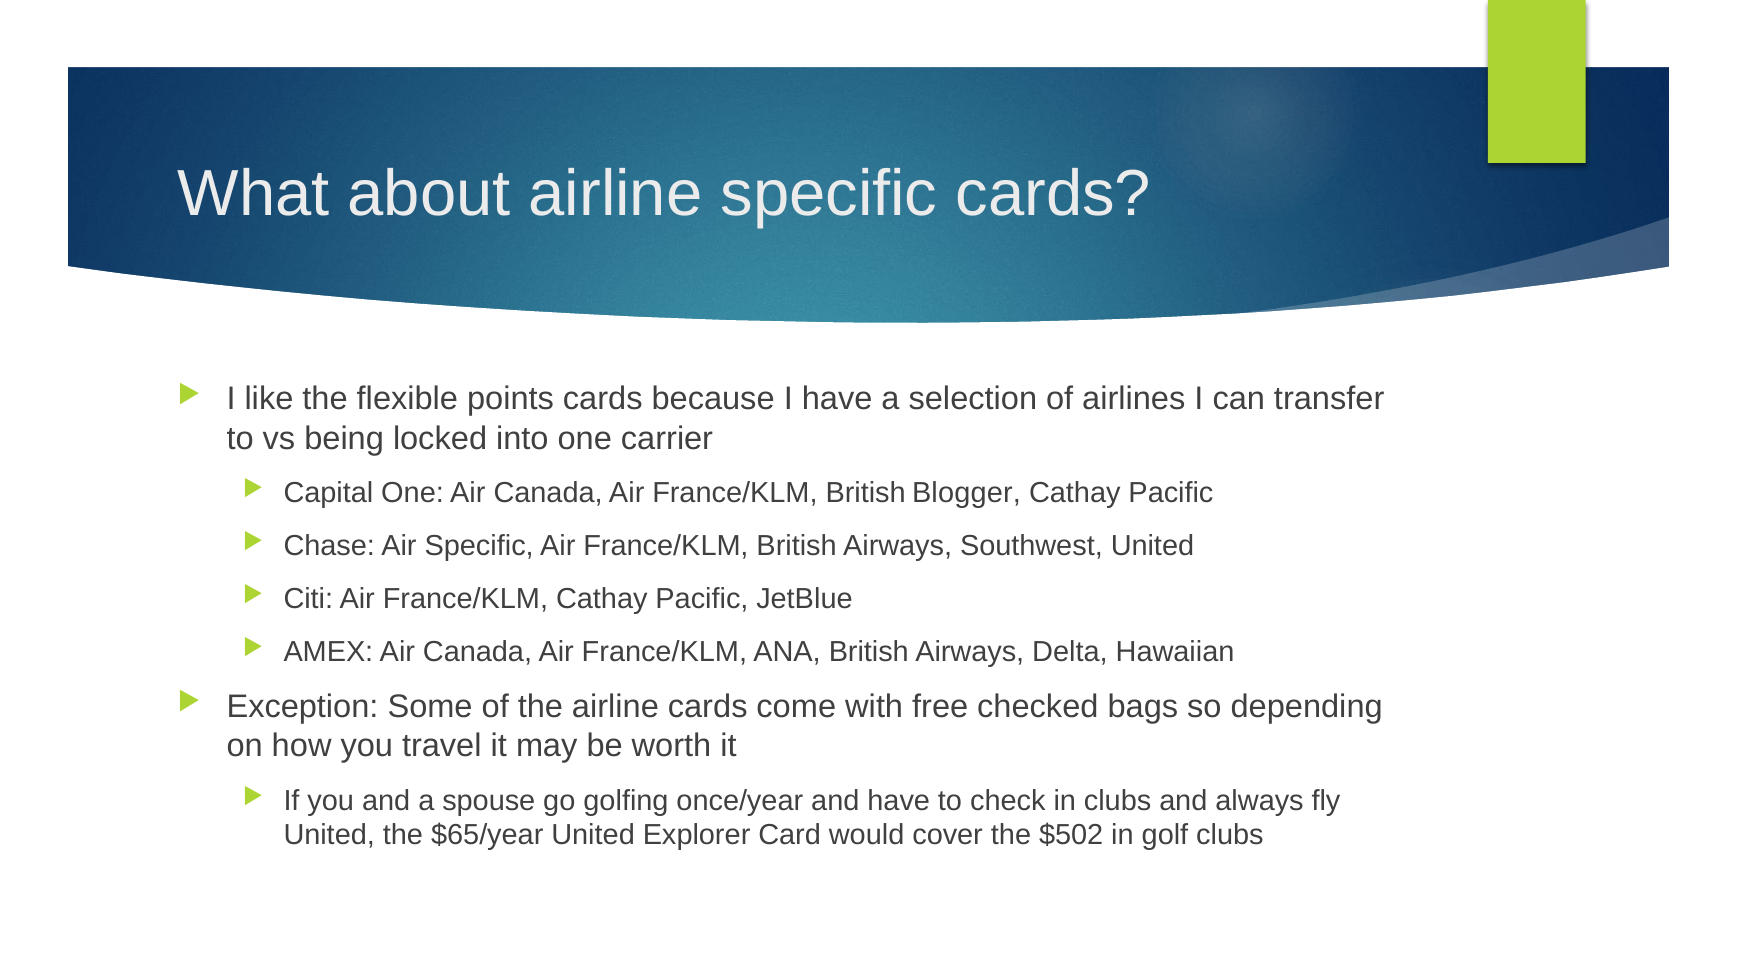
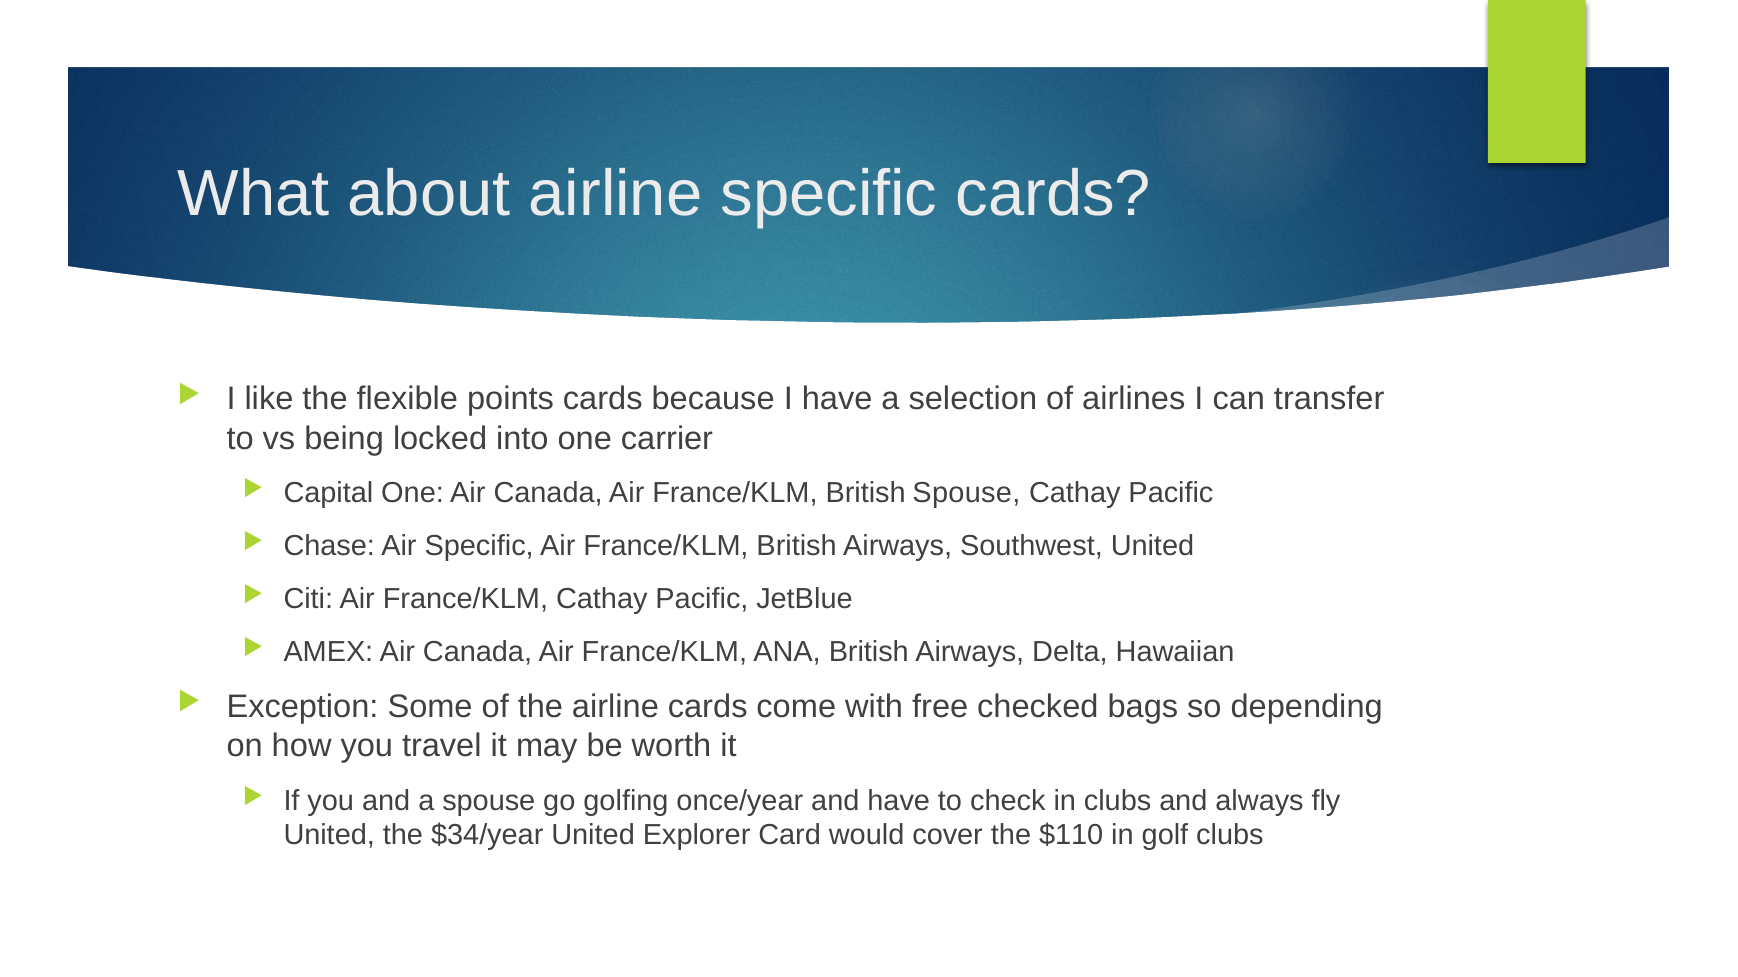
British Blogger: Blogger -> Spouse
$65/year: $65/year -> $34/year
$502: $502 -> $110
